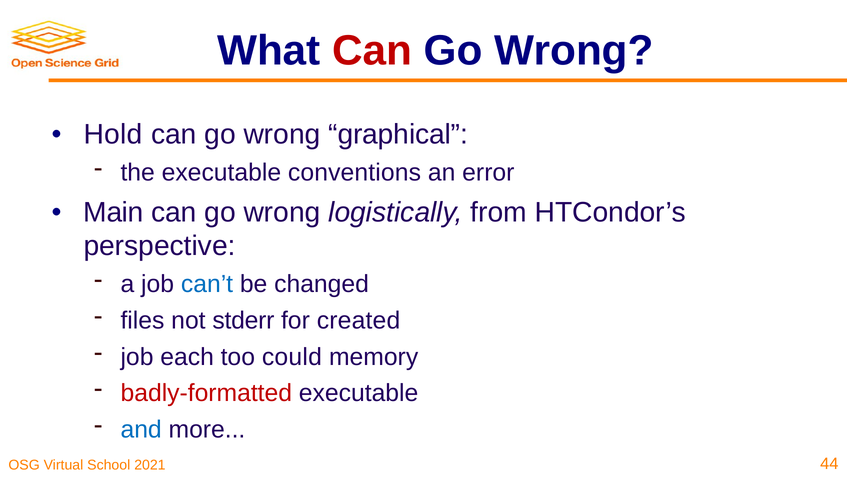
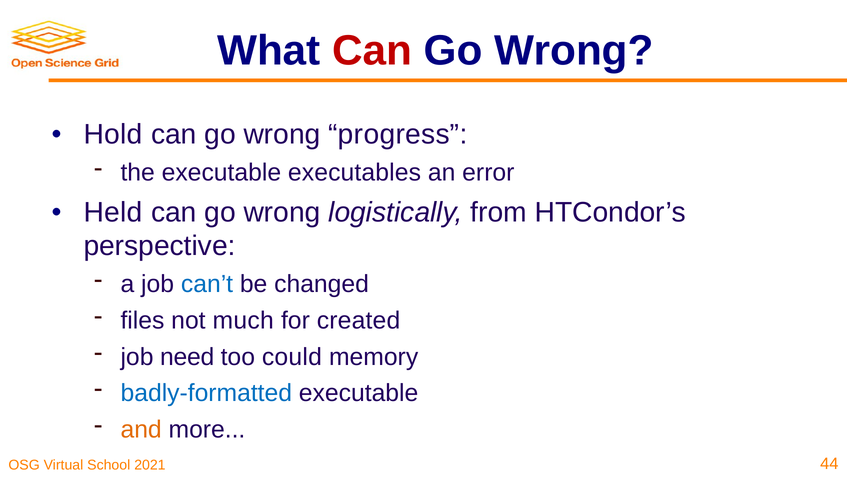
graphical: graphical -> progress
conventions: conventions -> executables
Main: Main -> Held
stderr: stderr -> much
each: each -> need
badly-formatted colour: red -> blue
and colour: blue -> orange
